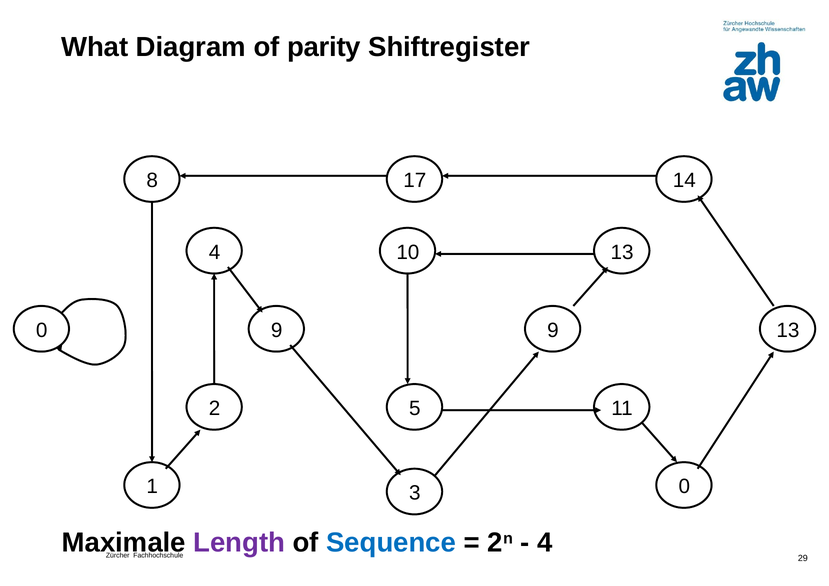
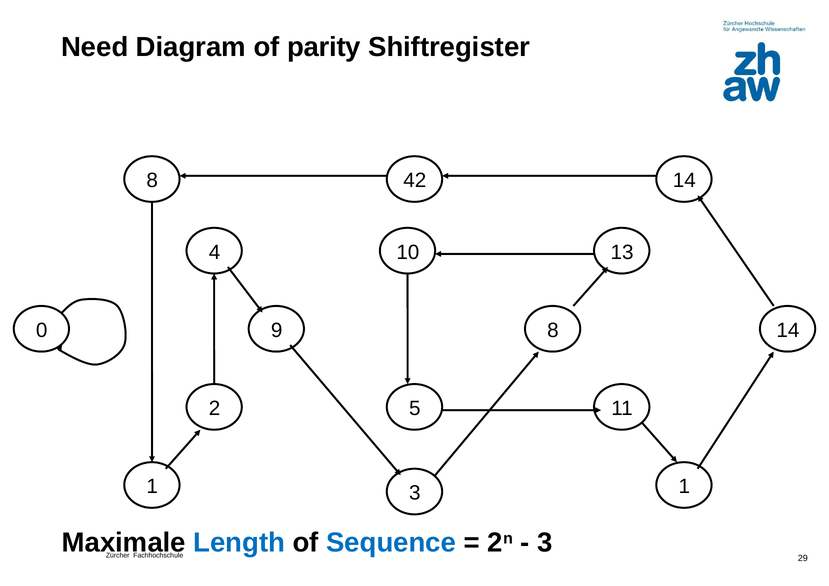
What: What -> Need
17: 17 -> 42
9 9: 9 -> 8
0 13: 13 -> 14
1 0: 0 -> 1
Length colour: purple -> blue
4 at (545, 543): 4 -> 3
